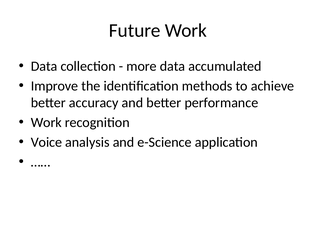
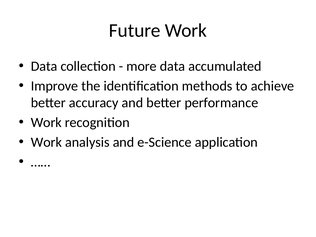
Voice at (46, 142): Voice -> Work
